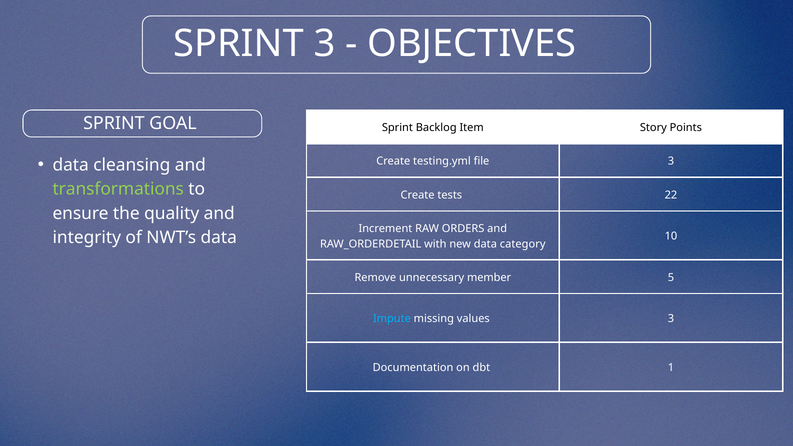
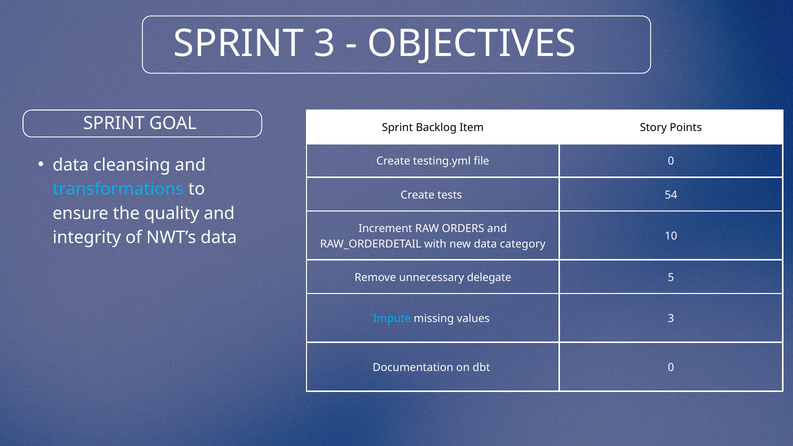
file 3: 3 -> 0
transformations colour: light green -> light blue
22: 22 -> 54
member: member -> delegate
dbt 1: 1 -> 0
